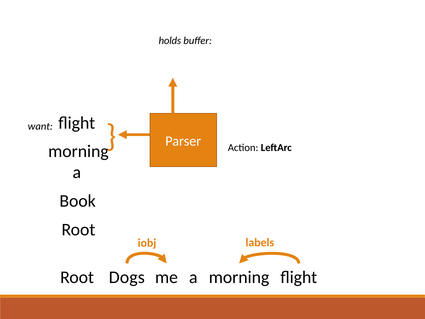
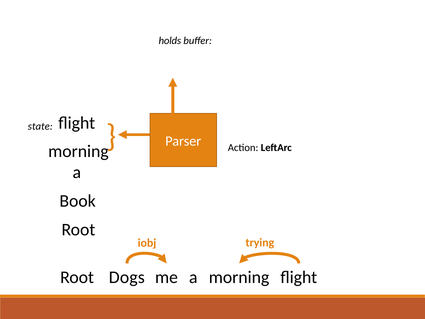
want: want -> state
labels: labels -> trying
